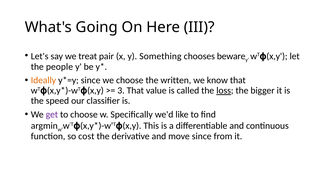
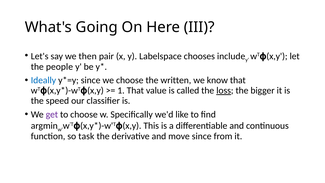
treat: treat -> then
Something: Something -> Labelspace
beware: beware -> include
Ideally colour: orange -> blue
3: 3 -> 1
cost: cost -> task
